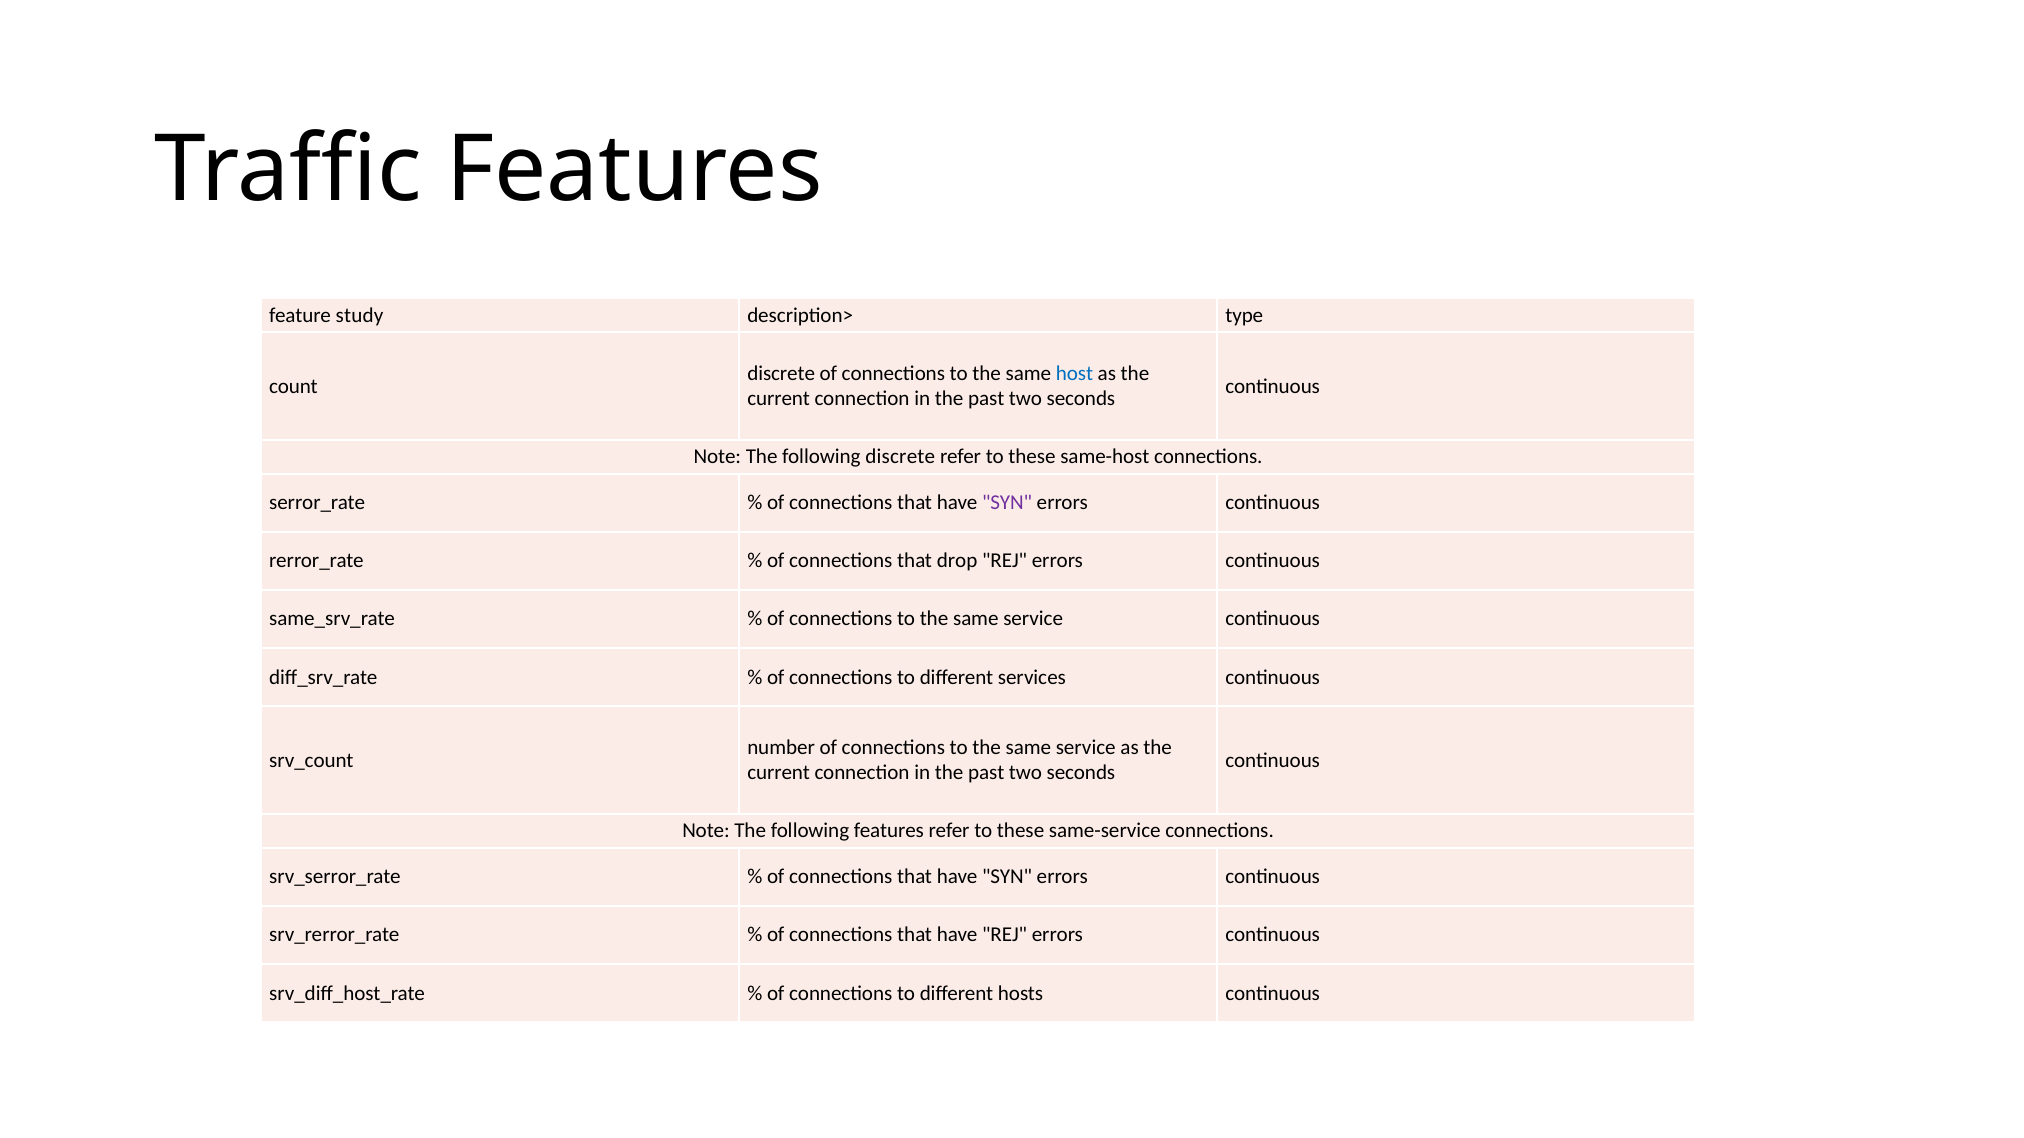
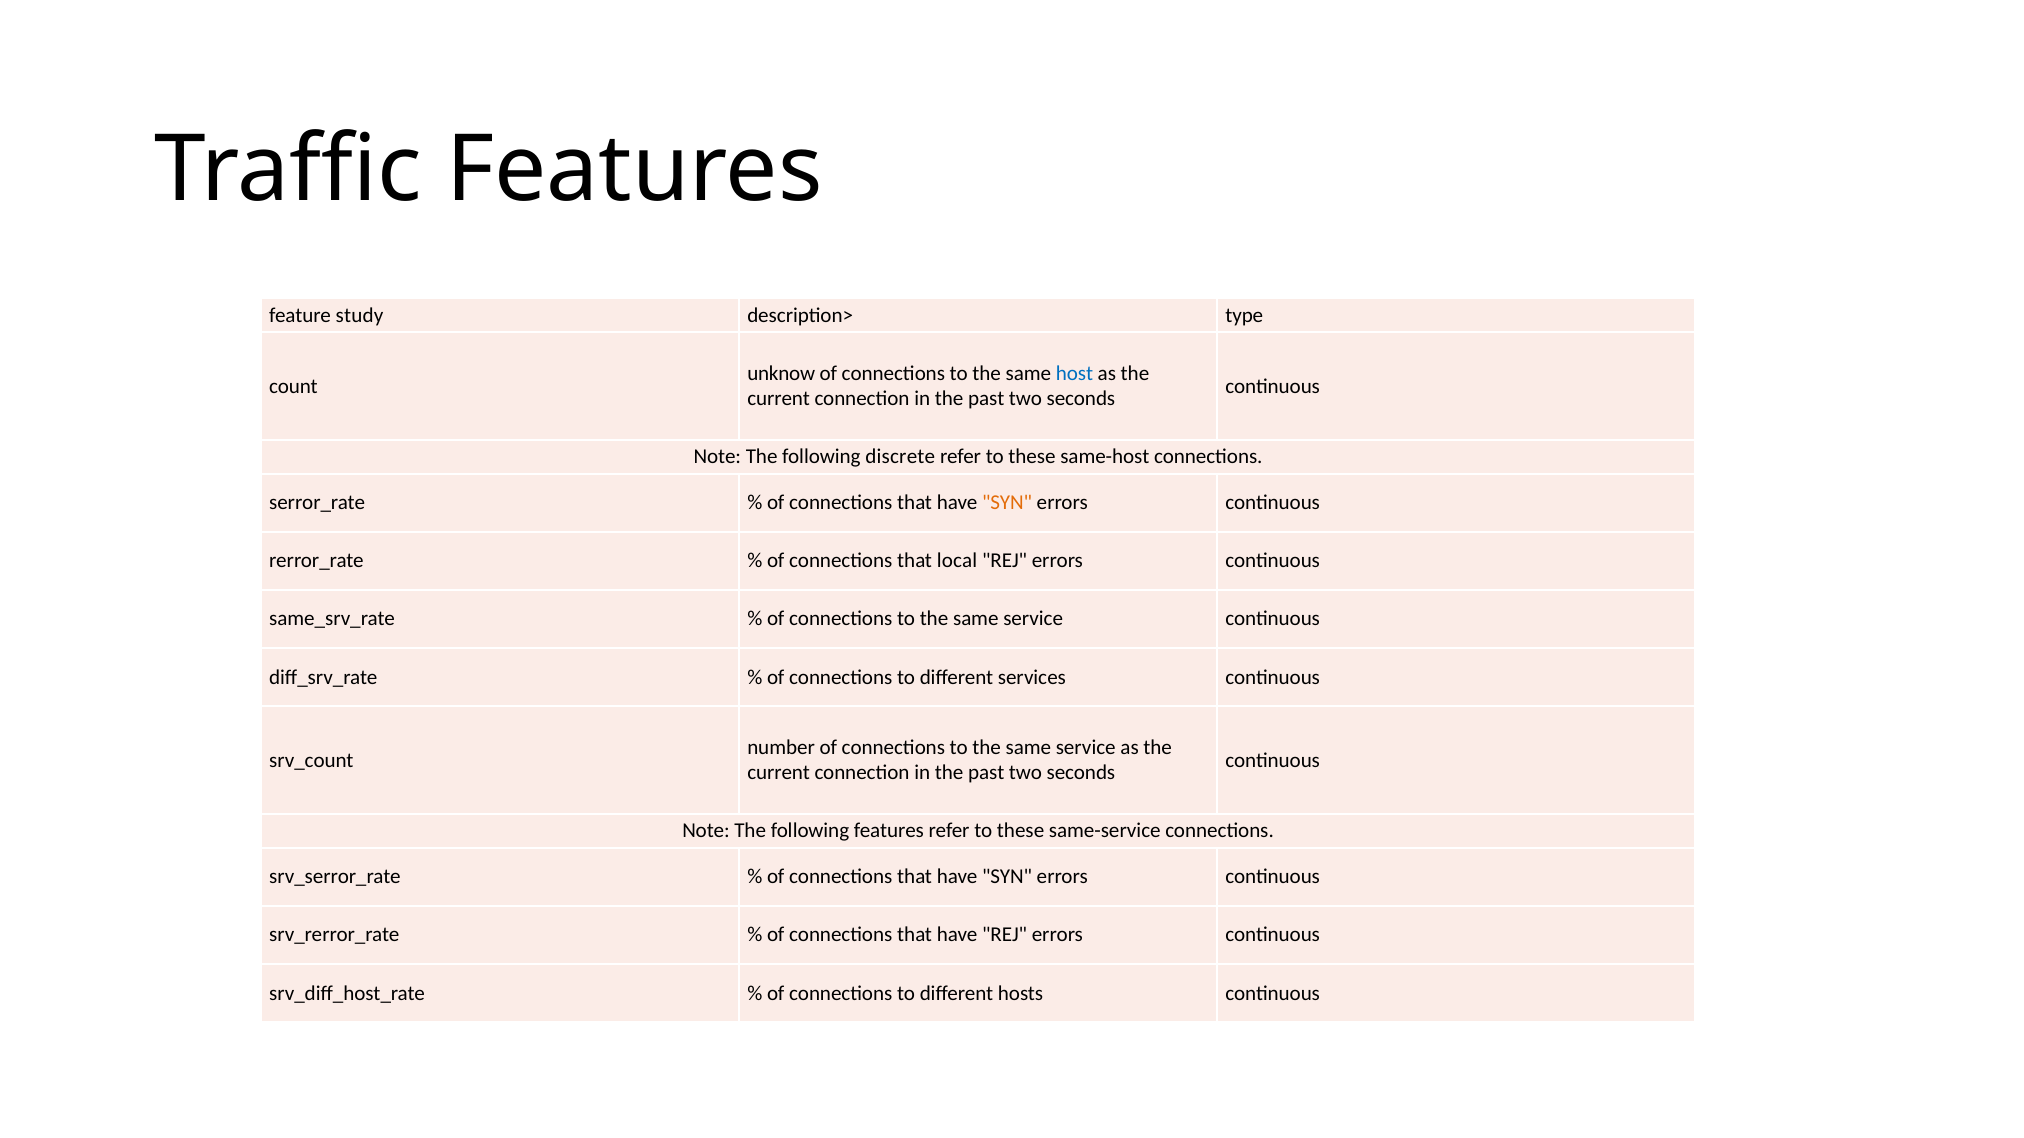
discrete at (781, 373): discrete -> unknow
SYN at (1007, 503) colour: purple -> orange
drop: drop -> local
